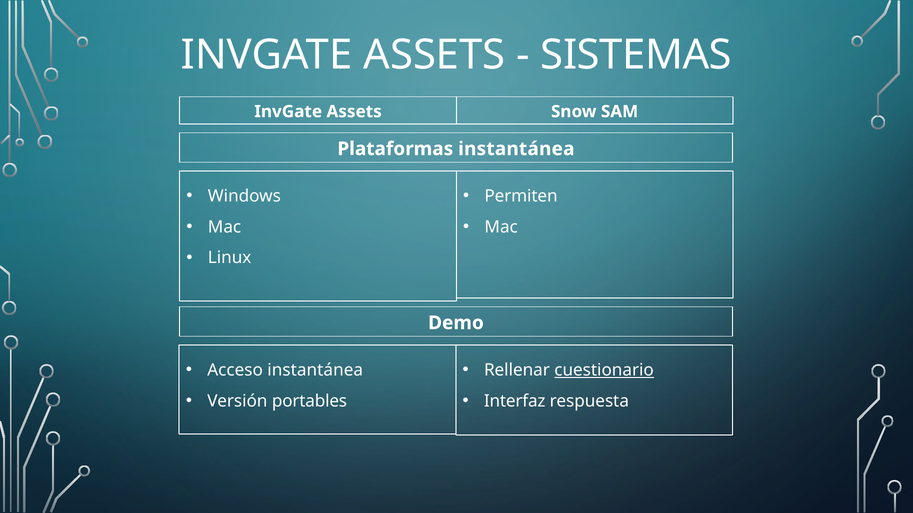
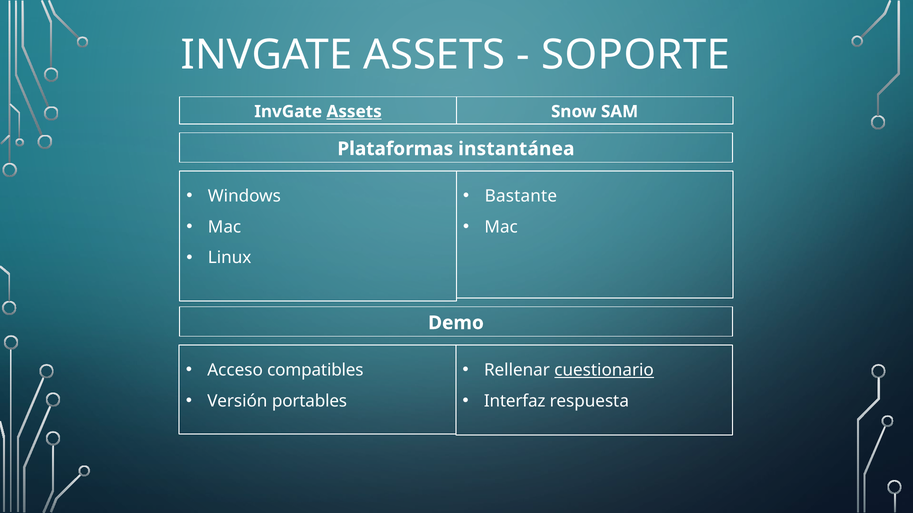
SISTEMAS: SISTEMAS -> SOPORTE
Assets at (354, 112) underline: none -> present
Permiten: Permiten -> Bastante
Acceso instantánea: instantánea -> compatibles
